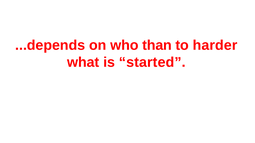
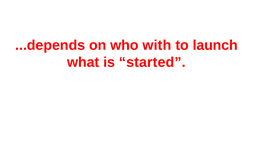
than: than -> with
harder: harder -> launch
